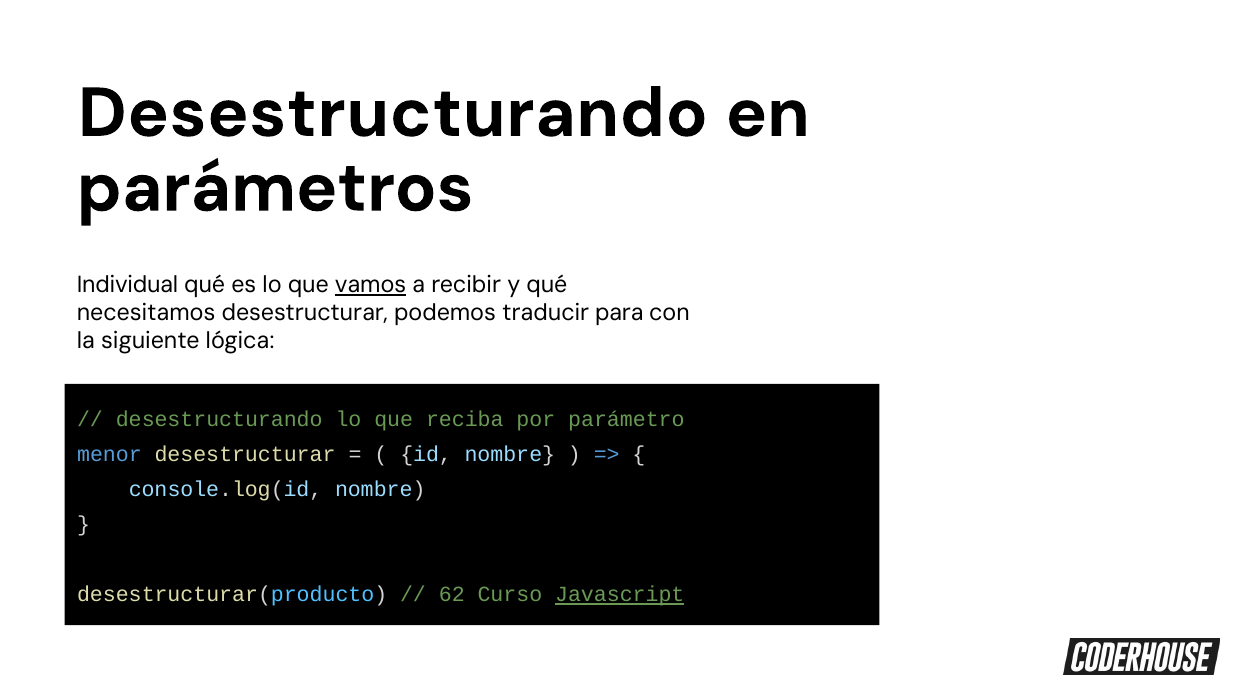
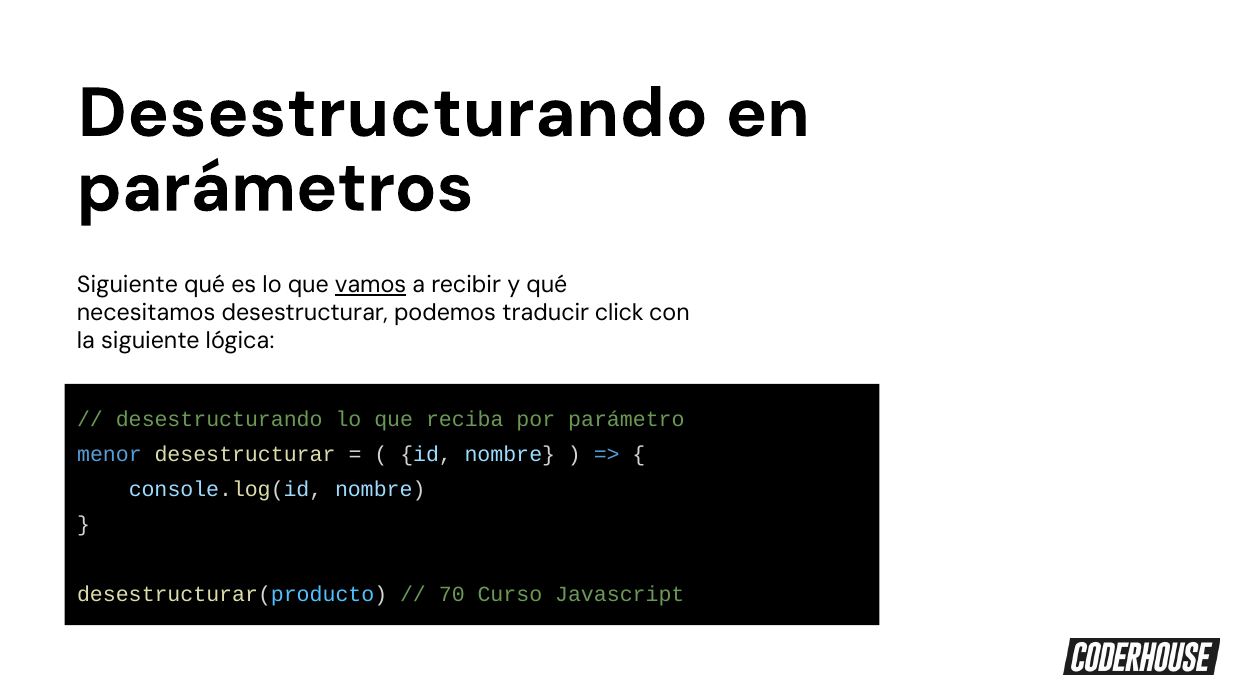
Individual at (128, 285): Individual -> Siguiente
para: para -> click
62: 62 -> 70
Javascript underline: present -> none
